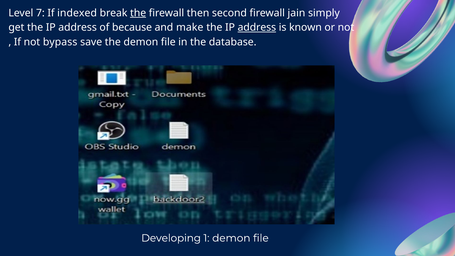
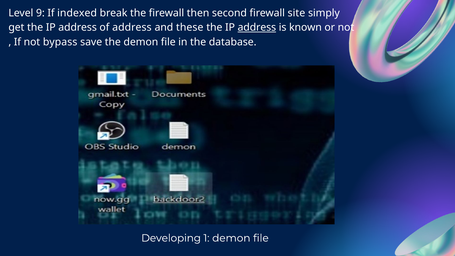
7: 7 -> 9
the at (138, 13) underline: present -> none
jain: jain -> site
of because: because -> address
make: make -> these
